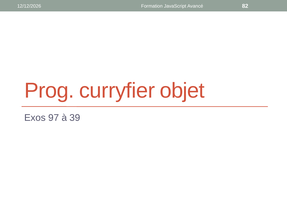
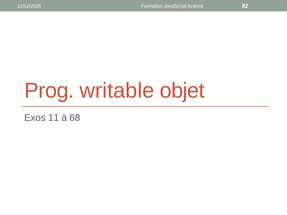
curryfier: curryfier -> writable
97: 97 -> 11
39: 39 -> 68
